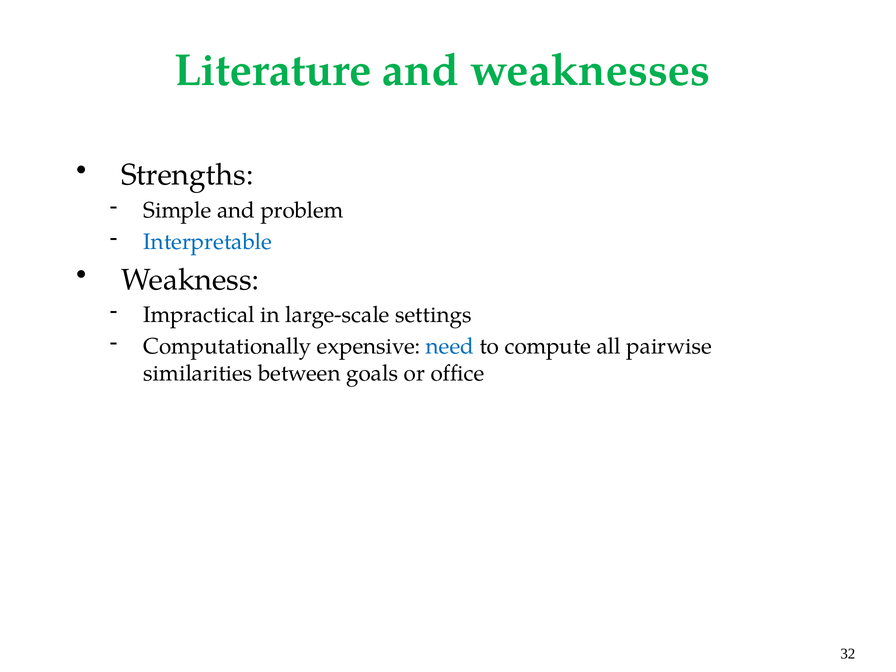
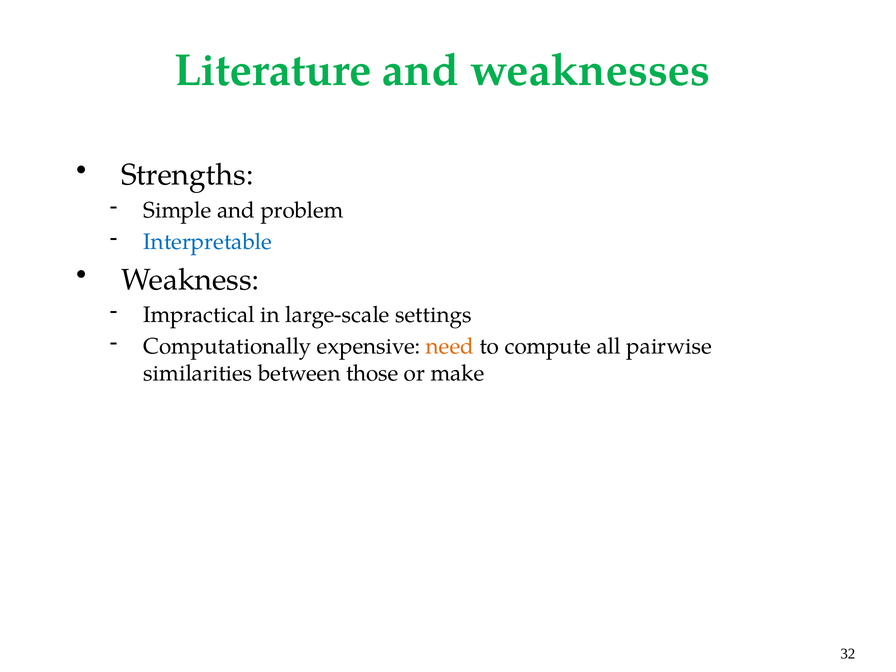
need colour: blue -> orange
goals: goals -> those
office: office -> make
